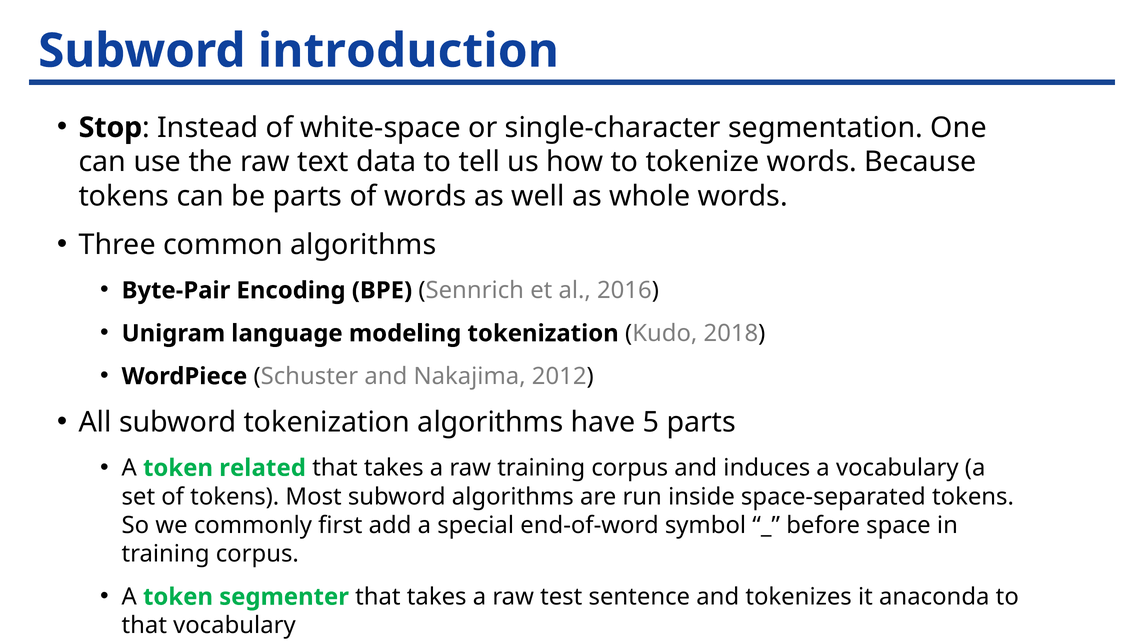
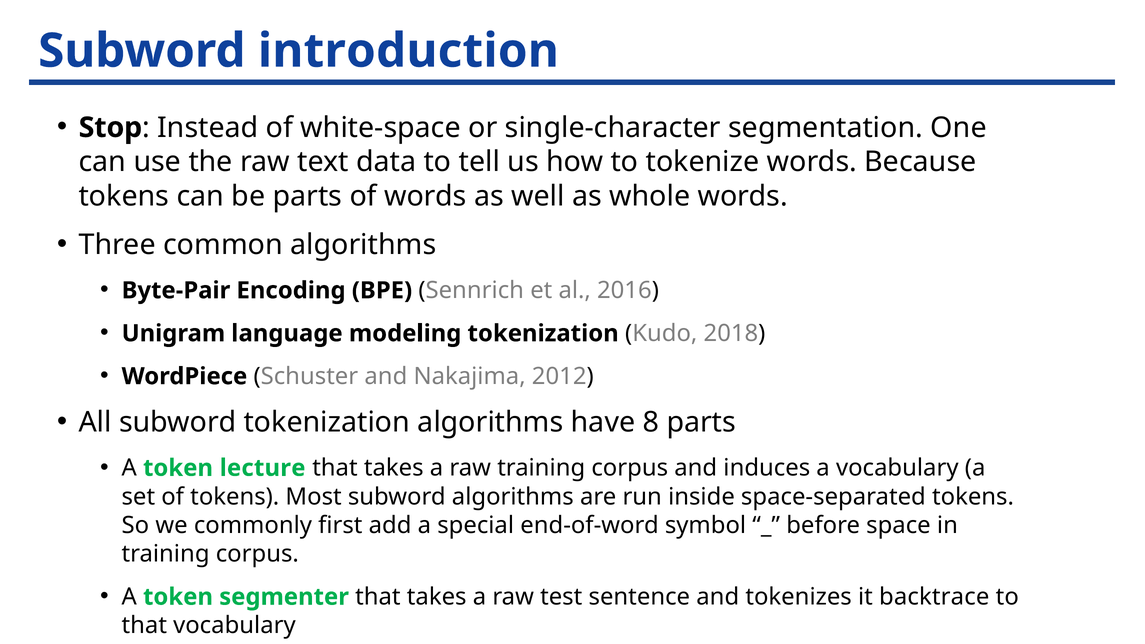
5: 5 -> 8
related: related -> lecture
anaconda: anaconda -> backtrace
